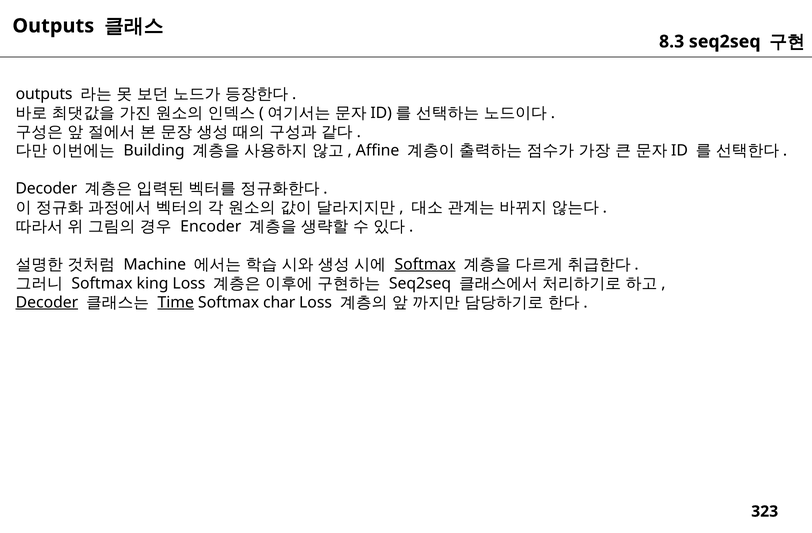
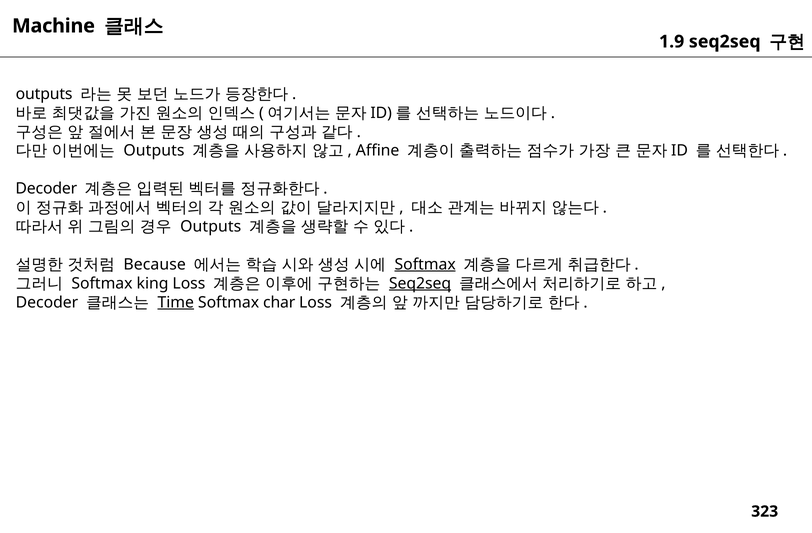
Outputs at (53, 26): Outputs -> Machine
8.3: 8.3 -> 1.9
Building at (154, 151): Building -> Outputs
Encoder at (211, 227): Encoder -> Outputs
Machine: Machine -> Because
Seq2seq at (420, 284) underline: none -> present
Decoder at (47, 303) underline: present -> none
